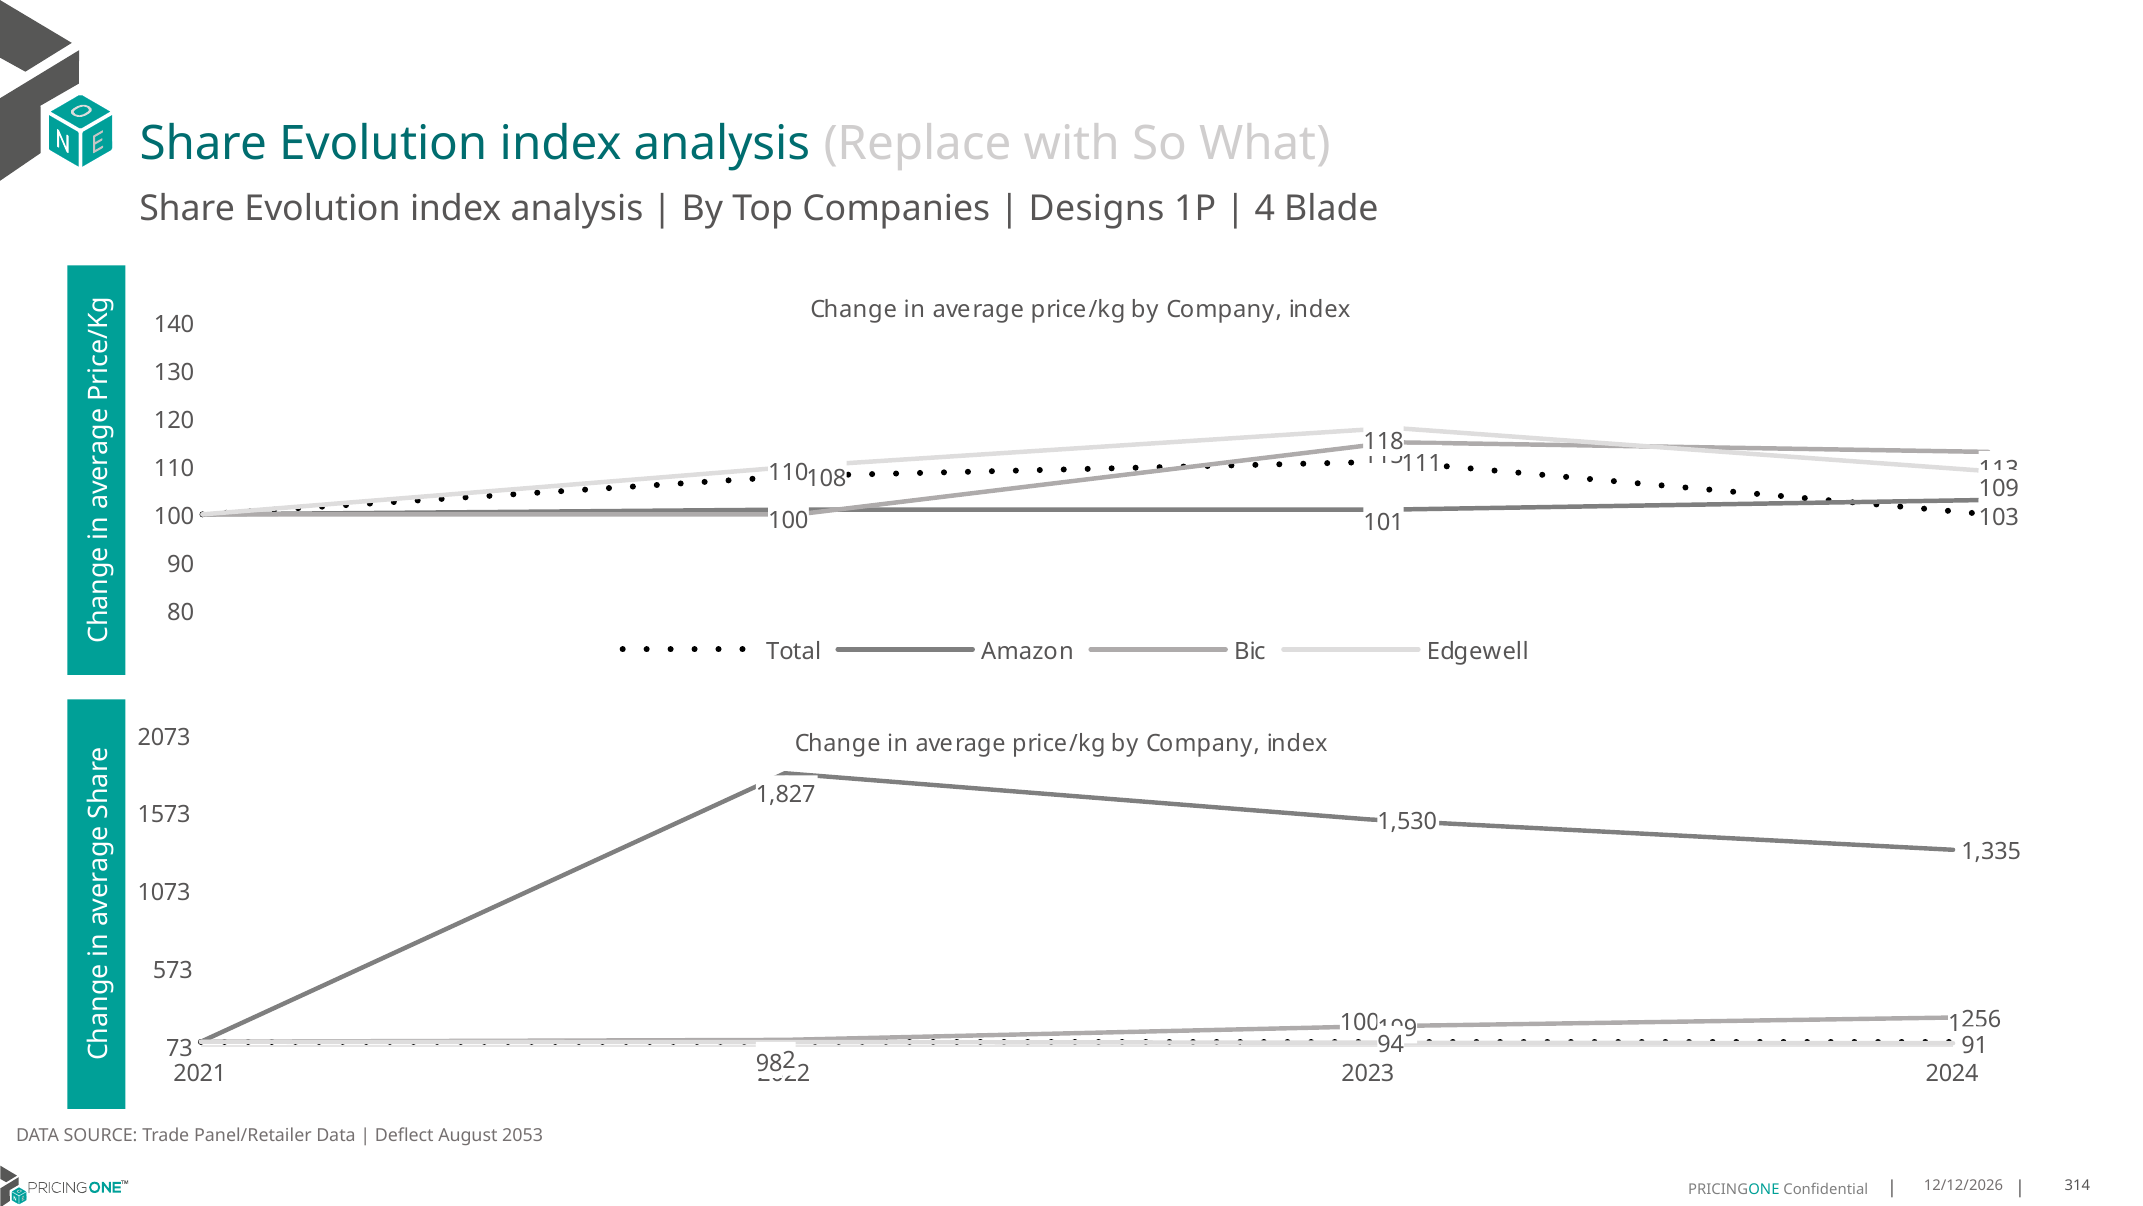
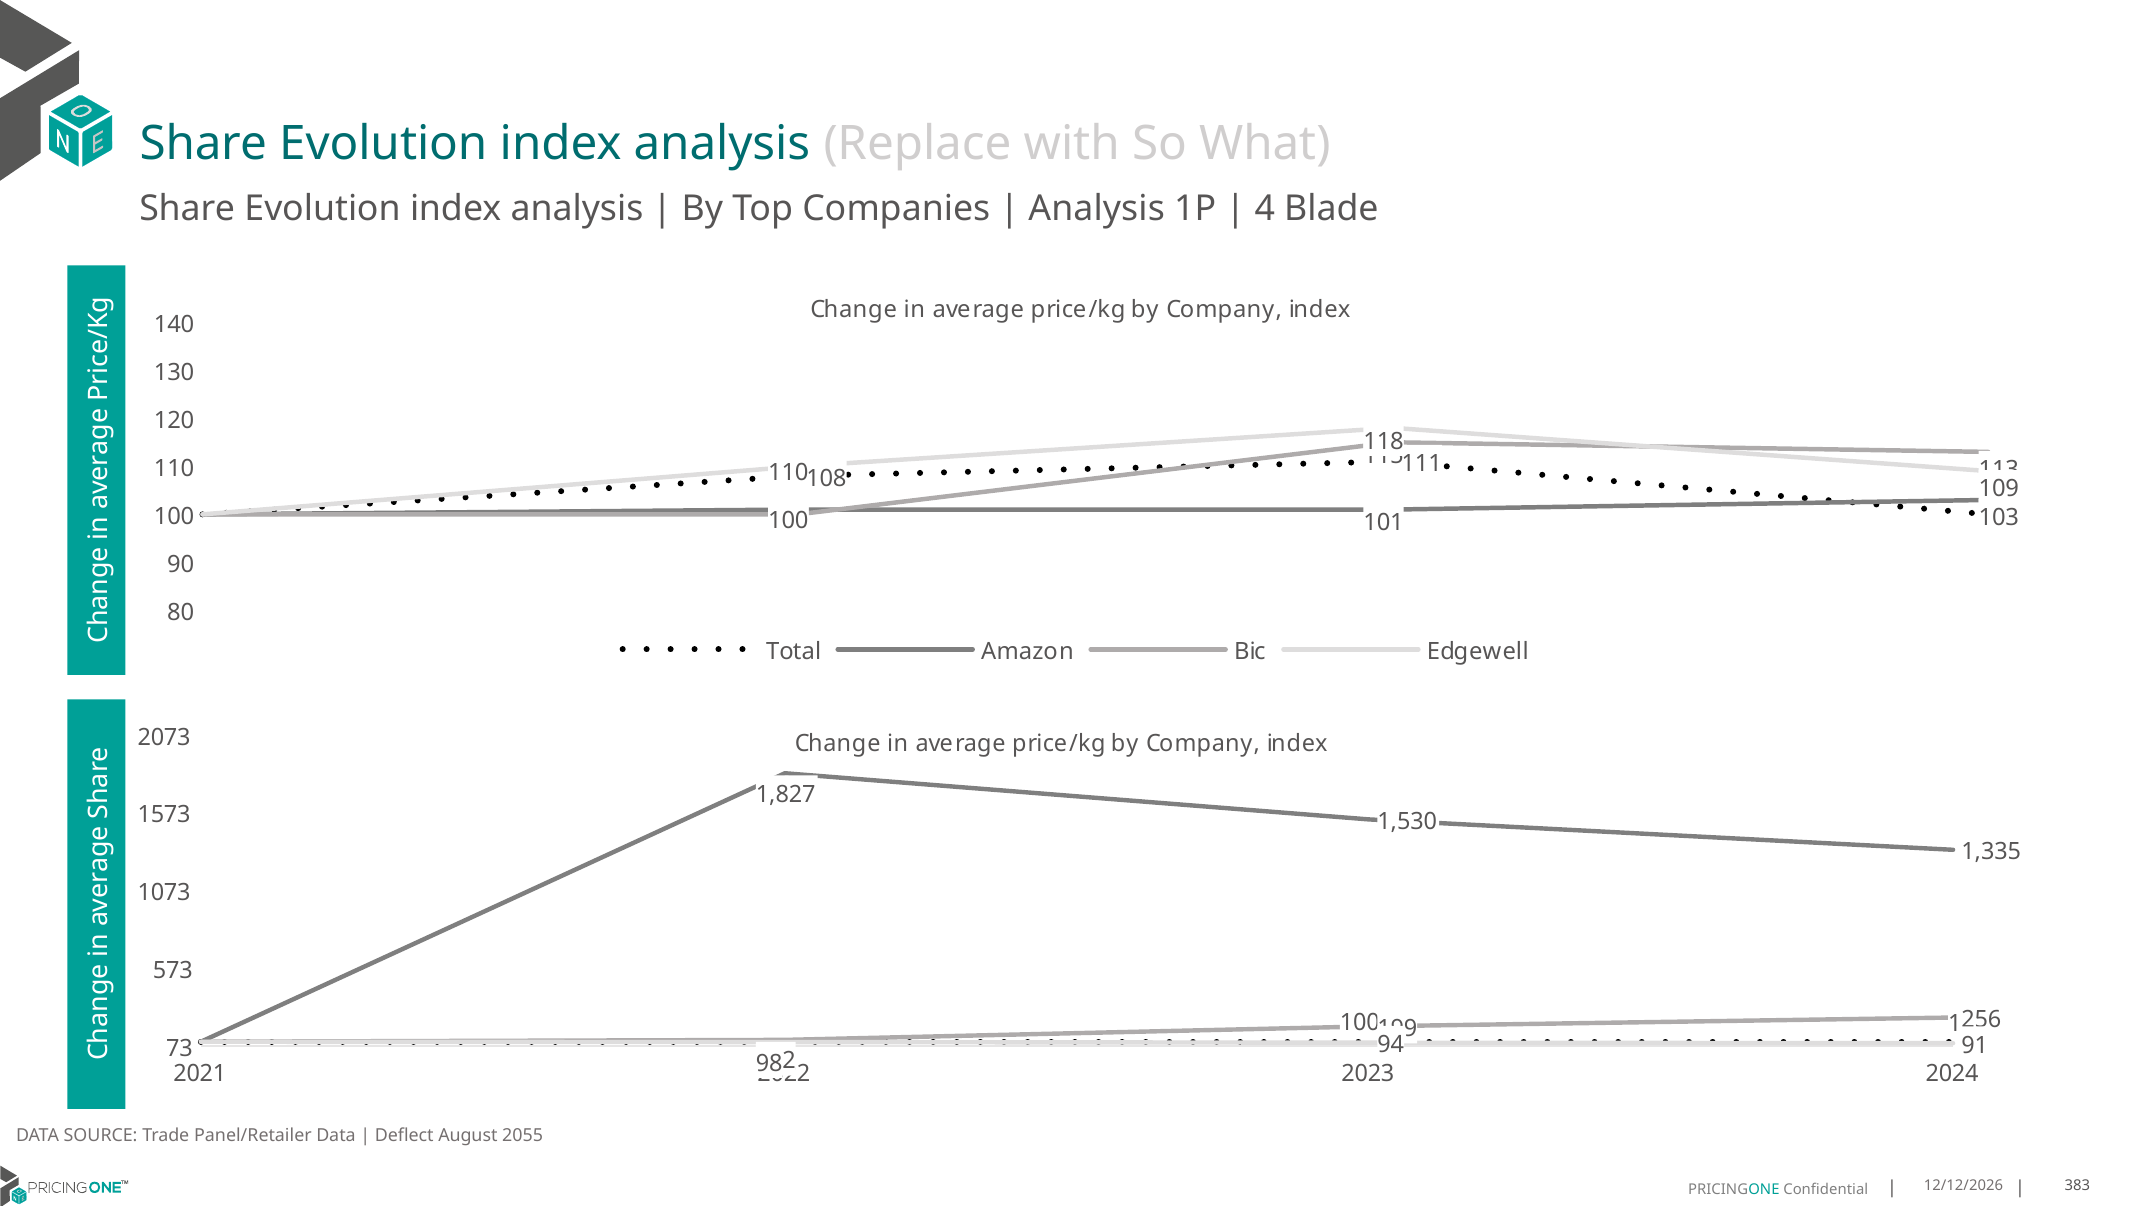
Designs at (1097, 209): Designs -> Analysis
2053: 2053 -> 2055
314: 314 -> 383
